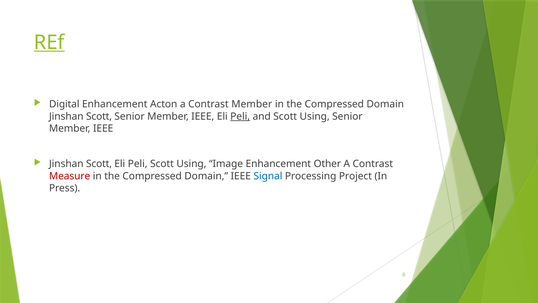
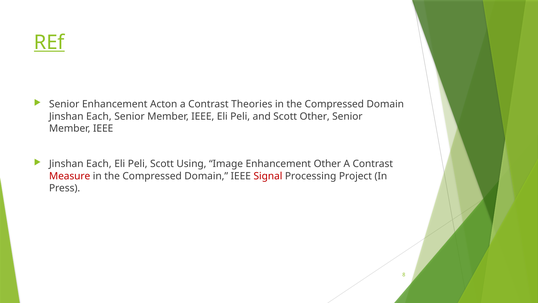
Digital at (64, 104): Digital -> Senior
Contrast Member: Member -> Theories
Scott at (99, 116): Scott -> Each
Peli at (240, 116) underline: present -> none
and Scott Using: Using -> Other
Scott at (99, 164): Scott -> Each
Signal colour: blue -> red
